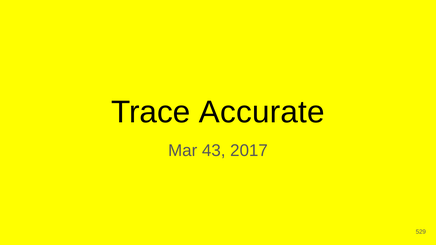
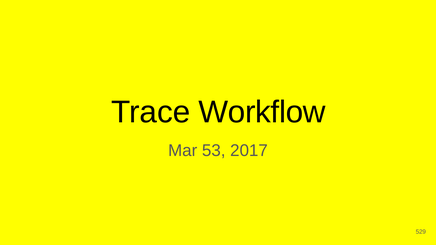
Accurate: Accurate -> Workflow
43: 43 -> 53
